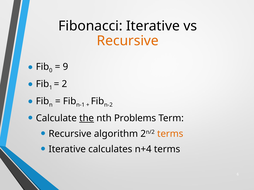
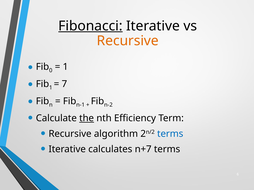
Fibonacci underline: none -> present
9 at (65, 67): 9 -> 1
2: 2 -> 7
Problems: Problems -> Efficiency
terms at (170, 134) colour: orange -> blue
n+4: n+4 -> n+7
